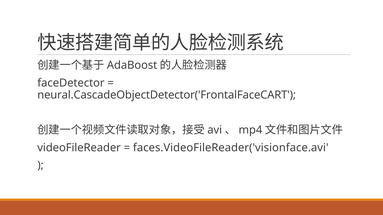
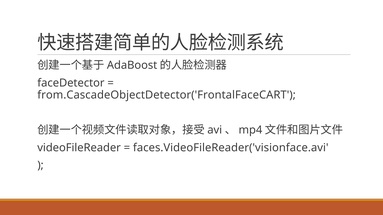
neural.CascadeObjectDetector('FrontalFaceCART: neural.CascadeObjectDetector('FrontalFaceCART -> from.CascadeObjectDetector('FrontalFaceCART
